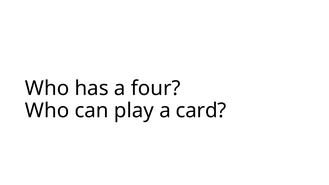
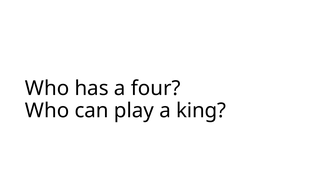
card: card -> king
